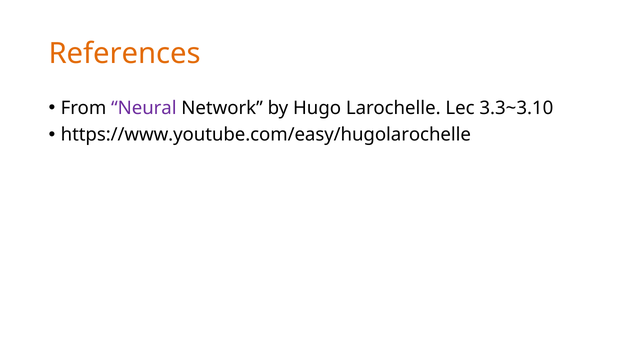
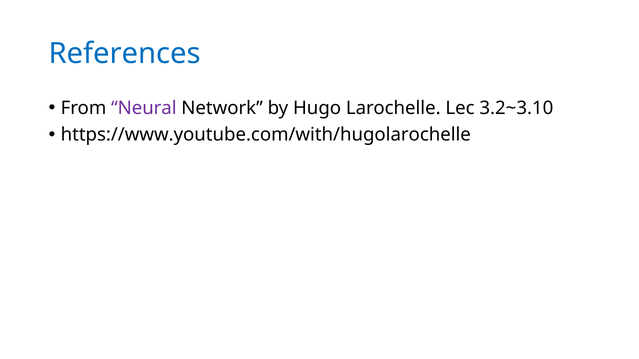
References colour: orange -> blue
3.3~3.10: 3.3~3.10 -> 3.2~3.10
https://www.youtube.com/easy/hugolarochelle: https://www.youtube.com/easy/hugolarochelle -> https://www.youtube.com/with/hugolarochelle
